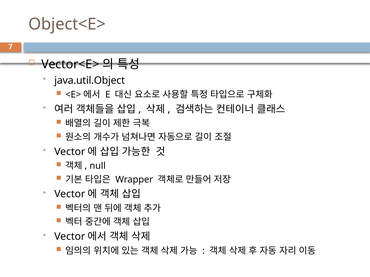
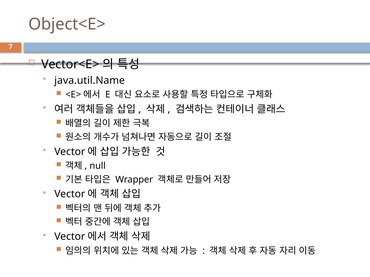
java.util.Object: java.util.Object -> java.util.Name
